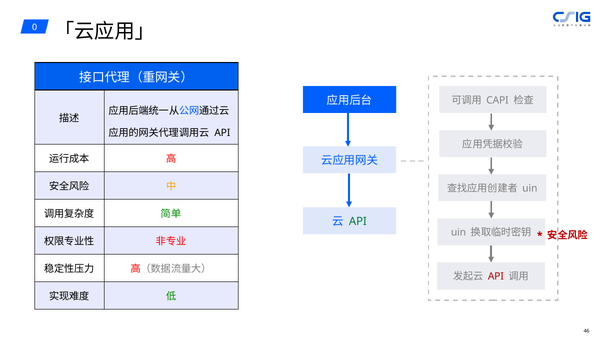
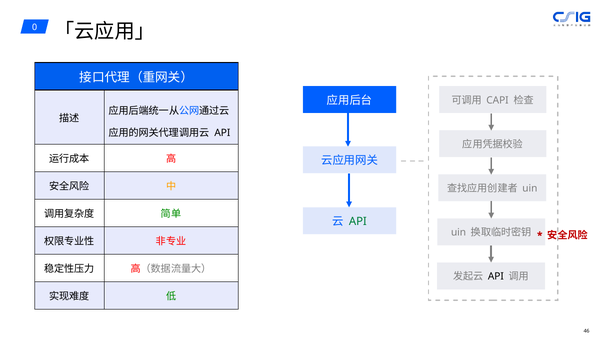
API at (496, 277) colour: red -> black
